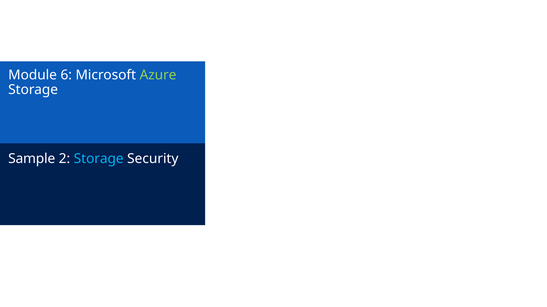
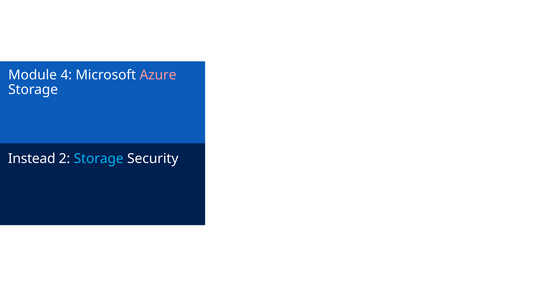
6: 6 -> 4
Azure colour: light green -> pink
Sample: Sample -> Instead
